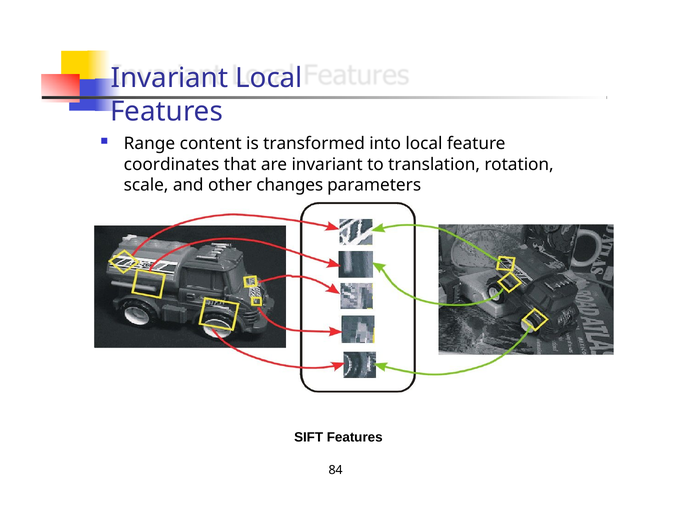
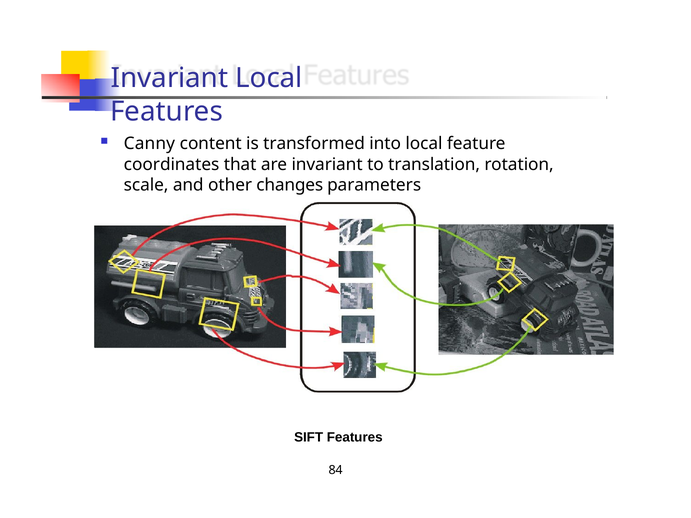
Range: Range -> Canny
